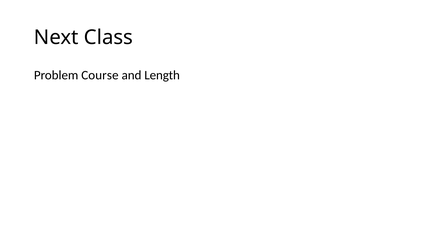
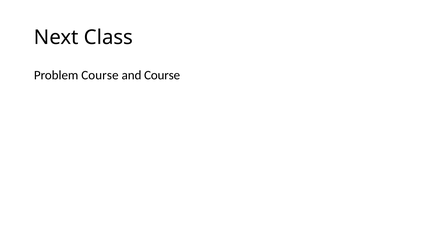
and Length: Length -> Course
